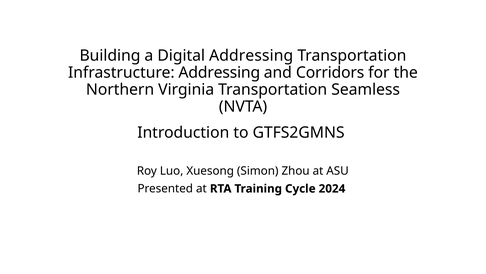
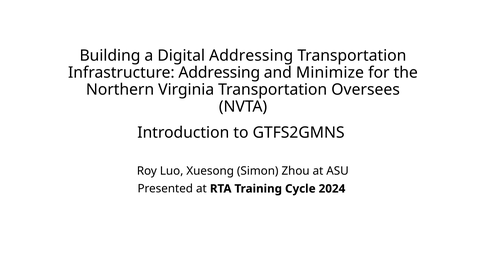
Corridors: Corridors -> Minimize
Seamless: Seamless -> Oversees
